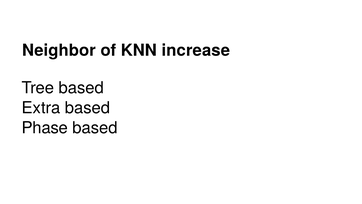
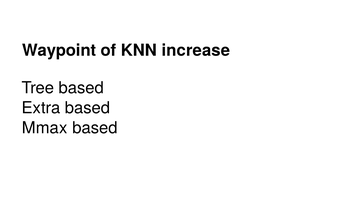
Neighbor: Neighbor -> Waypoint
Phase: Phase -> Mmax
